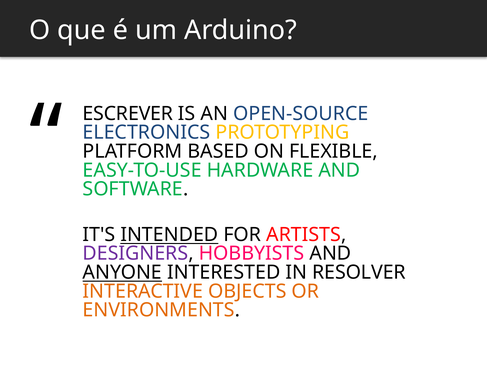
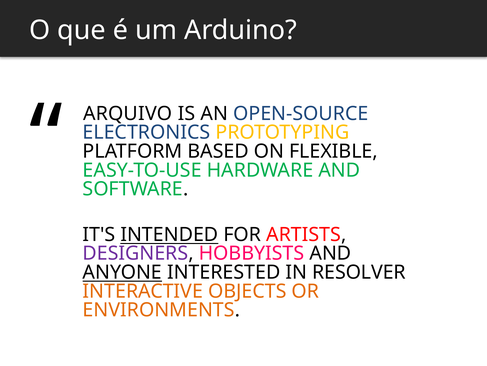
ESCREVER: ESCREVER -> ARQUIVO
